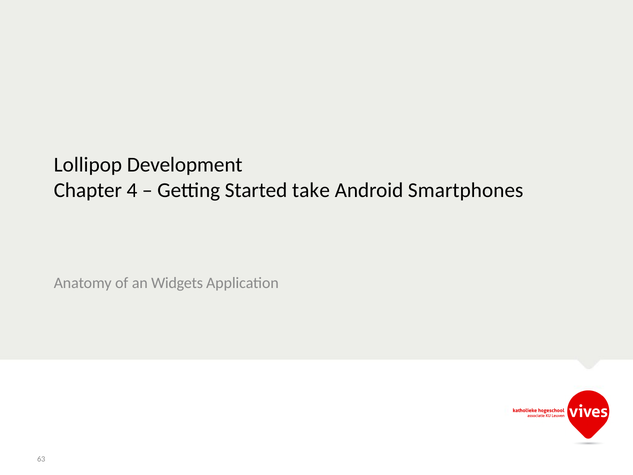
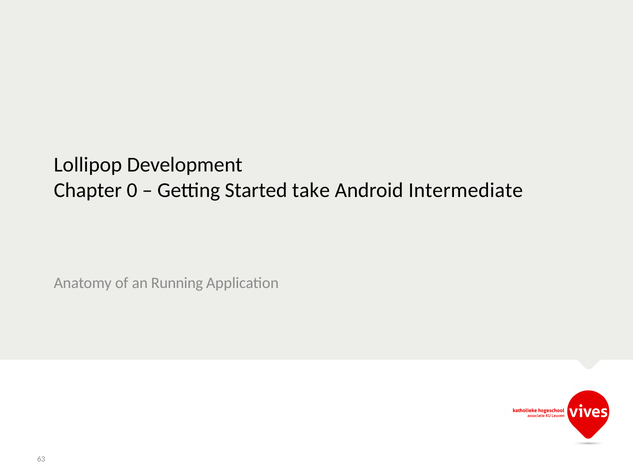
4: 4 -> 0
Smartphones: Smartphones -> Intermediate
Widgets: Widgets -> Running
